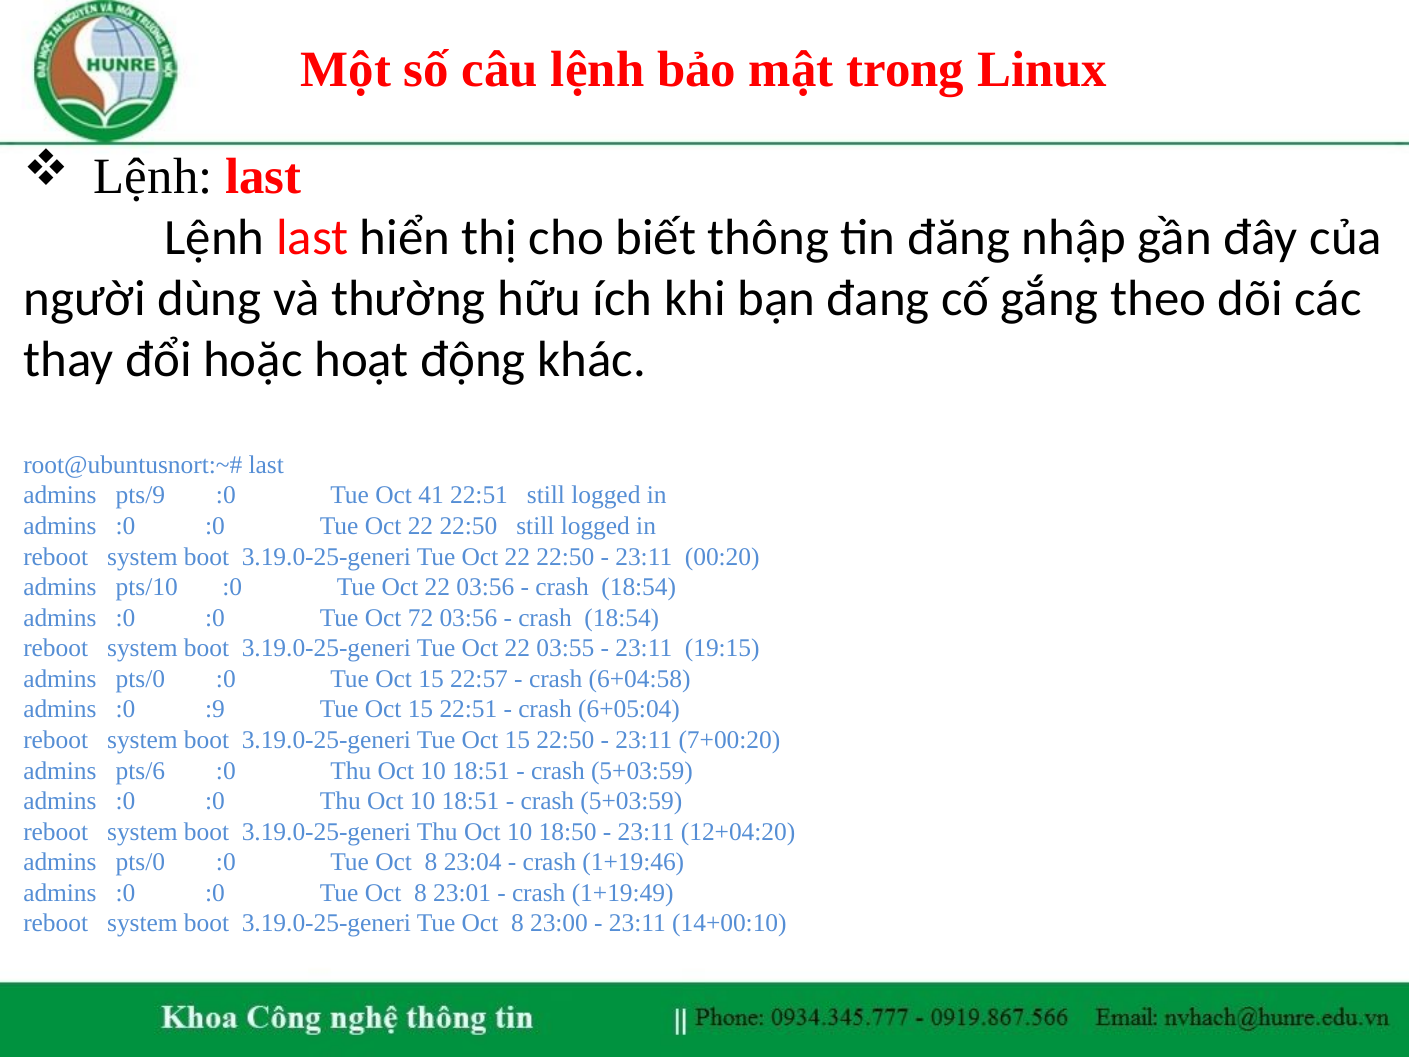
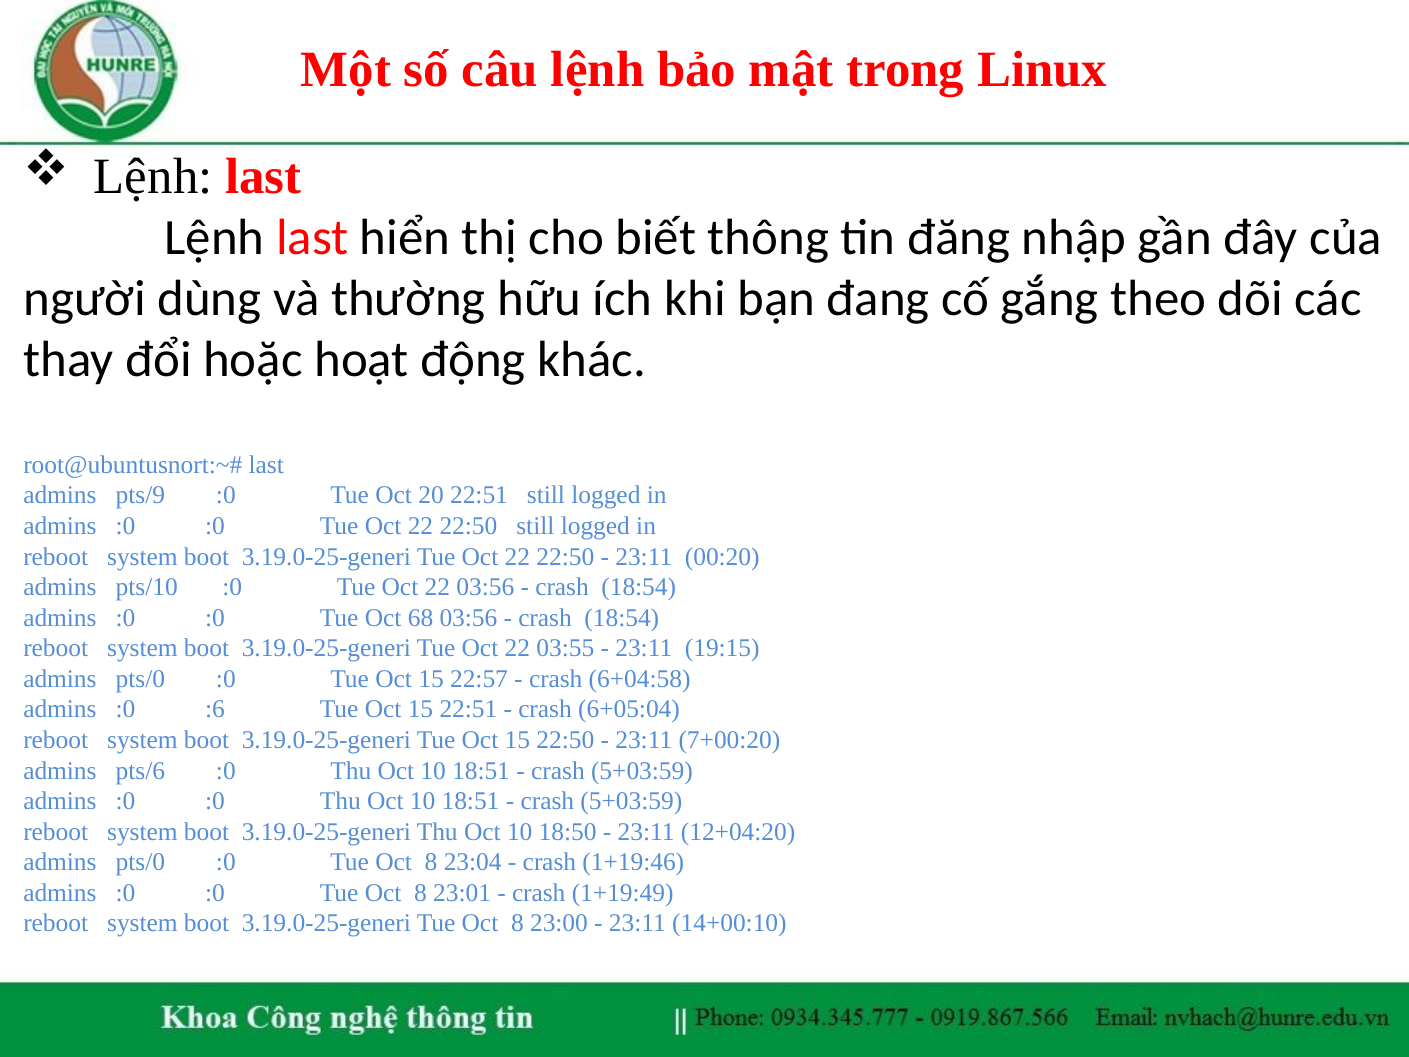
41: 41 -> 20
72: 72 -> 68
:9: :9 -> :6
